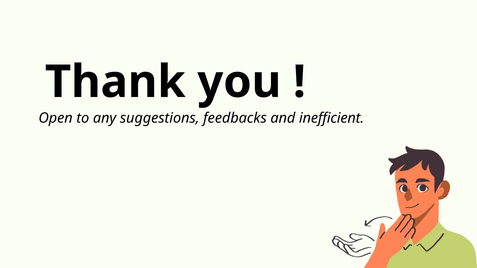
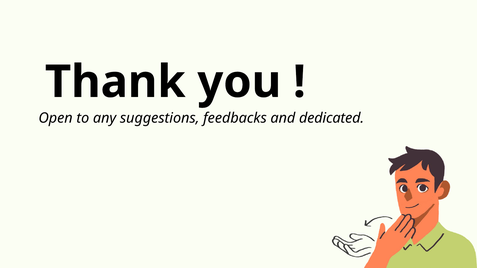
inefficient: inefficient -> dedicated
